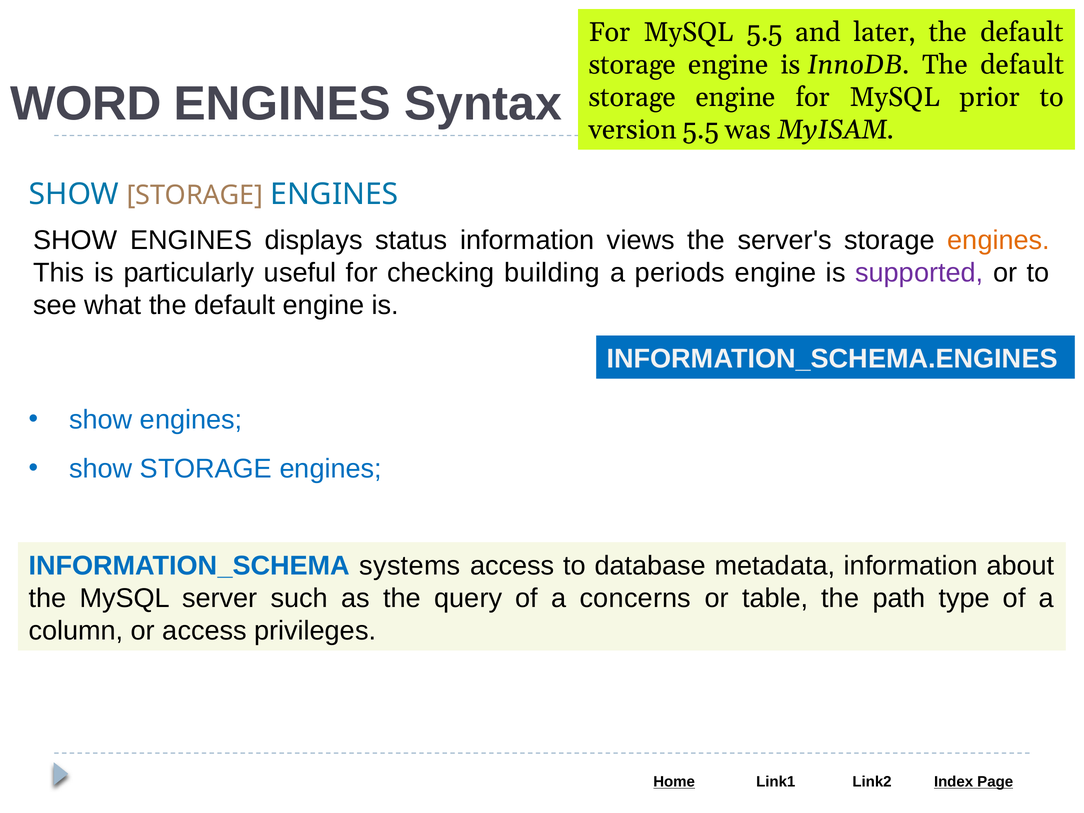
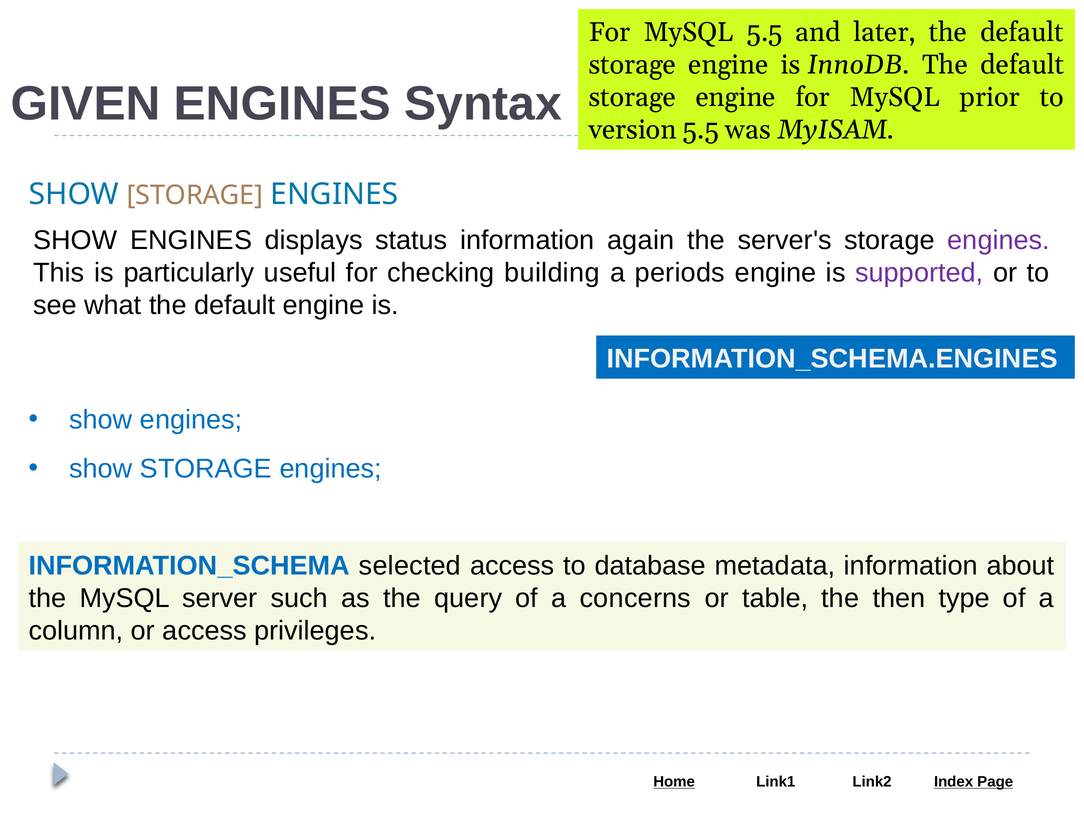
WORD: WORD -> GIVEN
views: views -> again
engines at (999, 240) colour: orange -> purple
systems: systems -> selected
path: path -> then
